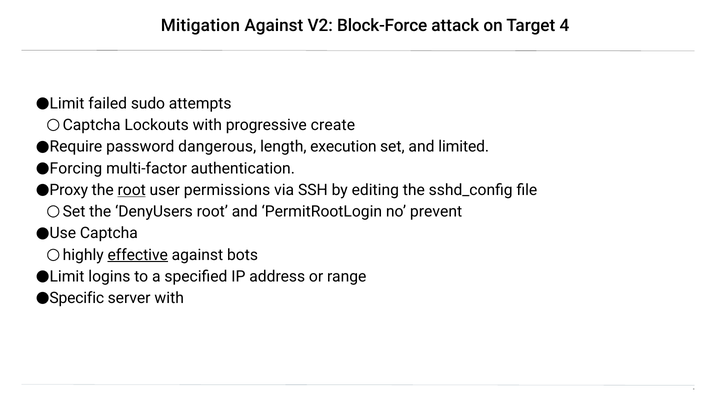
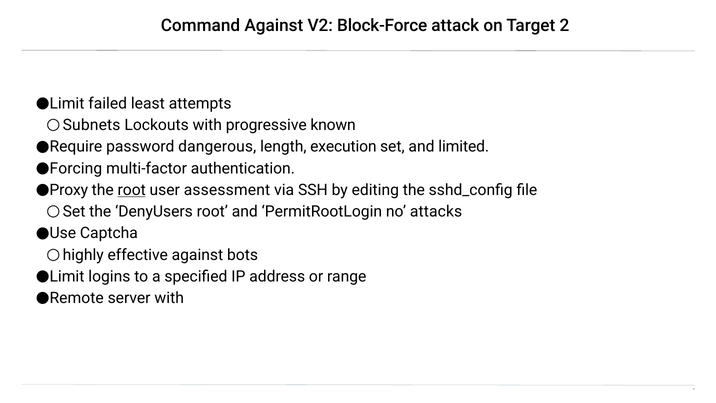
Mitigation: Mitigation -> Command
4: 4 -> 2
sudo: sudo -> least
Captcha at (92, 125): Captcha -> Subnets
create: create -> known
permissions: permissions -> assessment
prevent: prevent -> attacks
effective underline: present -> none
Specific: Specific -> Remote
